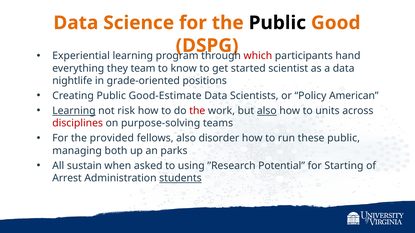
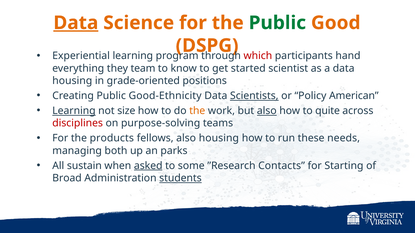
Data at (76, 23) underline: none -> present
Public at (277, 23) colour: black -> green
nightlife at (72, 81): nightlife -> housing
Good-Estimate: Good-Estimate -> Good-Ethnicity
Scientists underline: none -> present
risk: risk -> size
the at (197, 111) colour: red -> orange
units: units -> quite
provided: provided -> products
also disorder: disorder -> housing
these public: public -> needs
asked underline: none -> present
using: using -> some
Potential: Potential -> Contacts
Arrest: Arrest -> Broad
